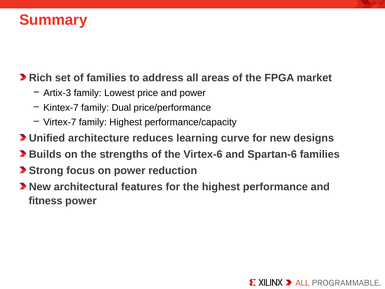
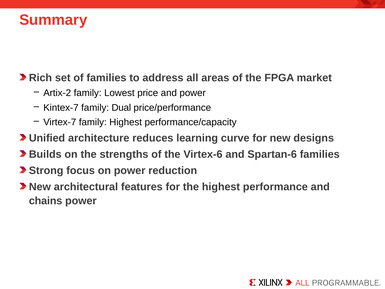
Artix-3: Artix-3 -> Artix-2
fitness: fitness -> chains
